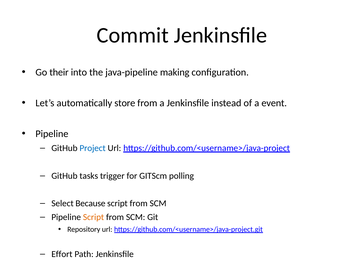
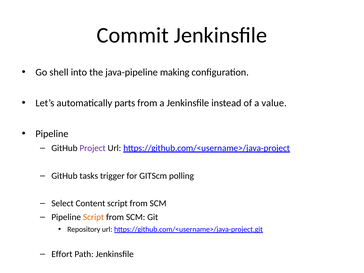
their: their -> shell
store: store -> parts
event: event -> value
Project colour: blue -> purple
Because: Because -> Content
